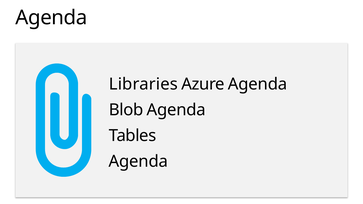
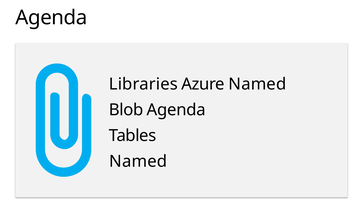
Azure Agenda: Agenda -> Named
Agenda at (138, 162): Agenda -> Named
